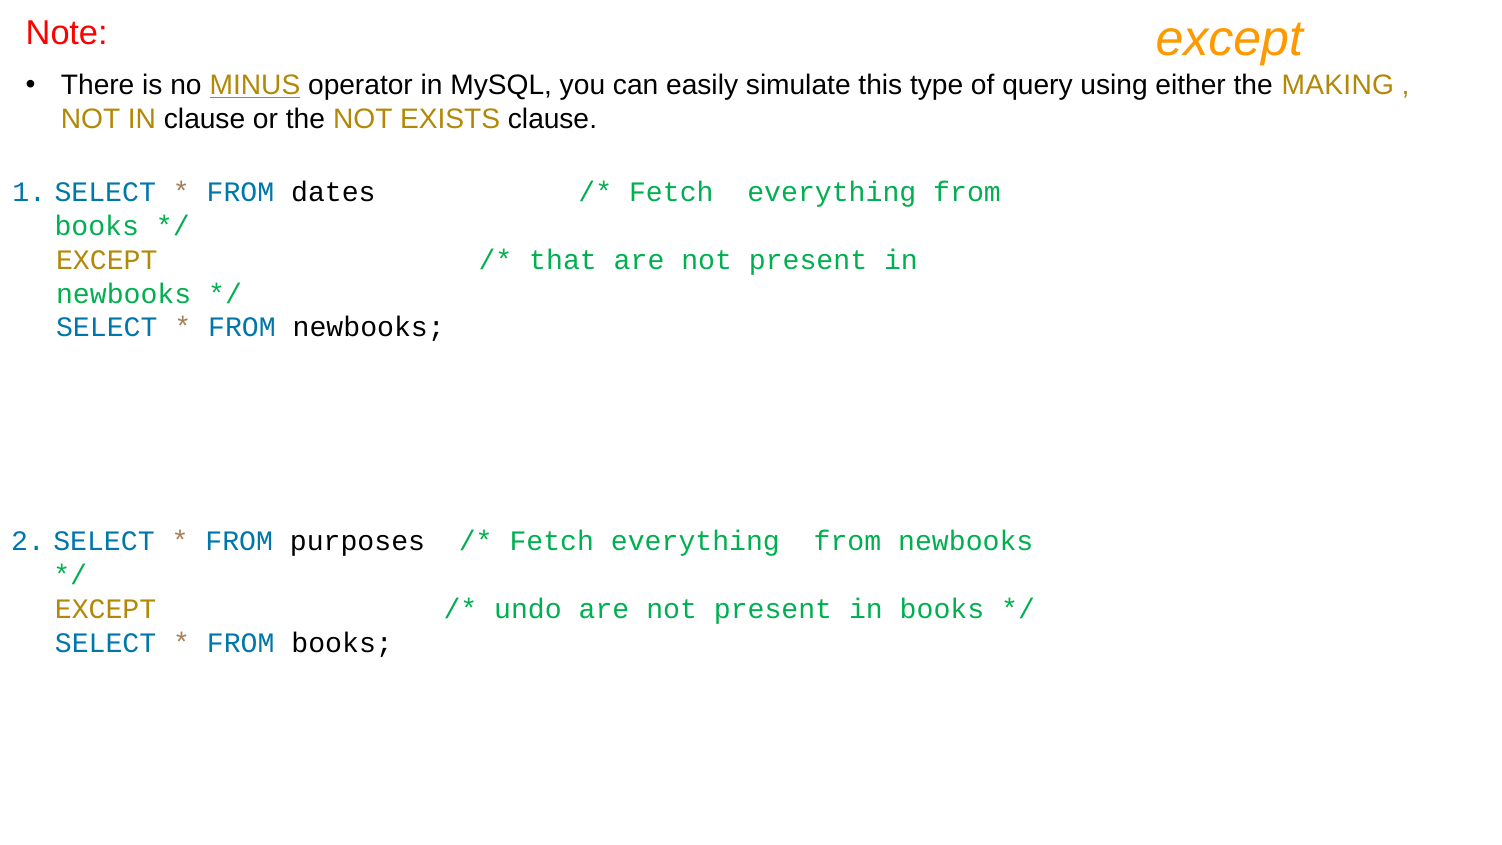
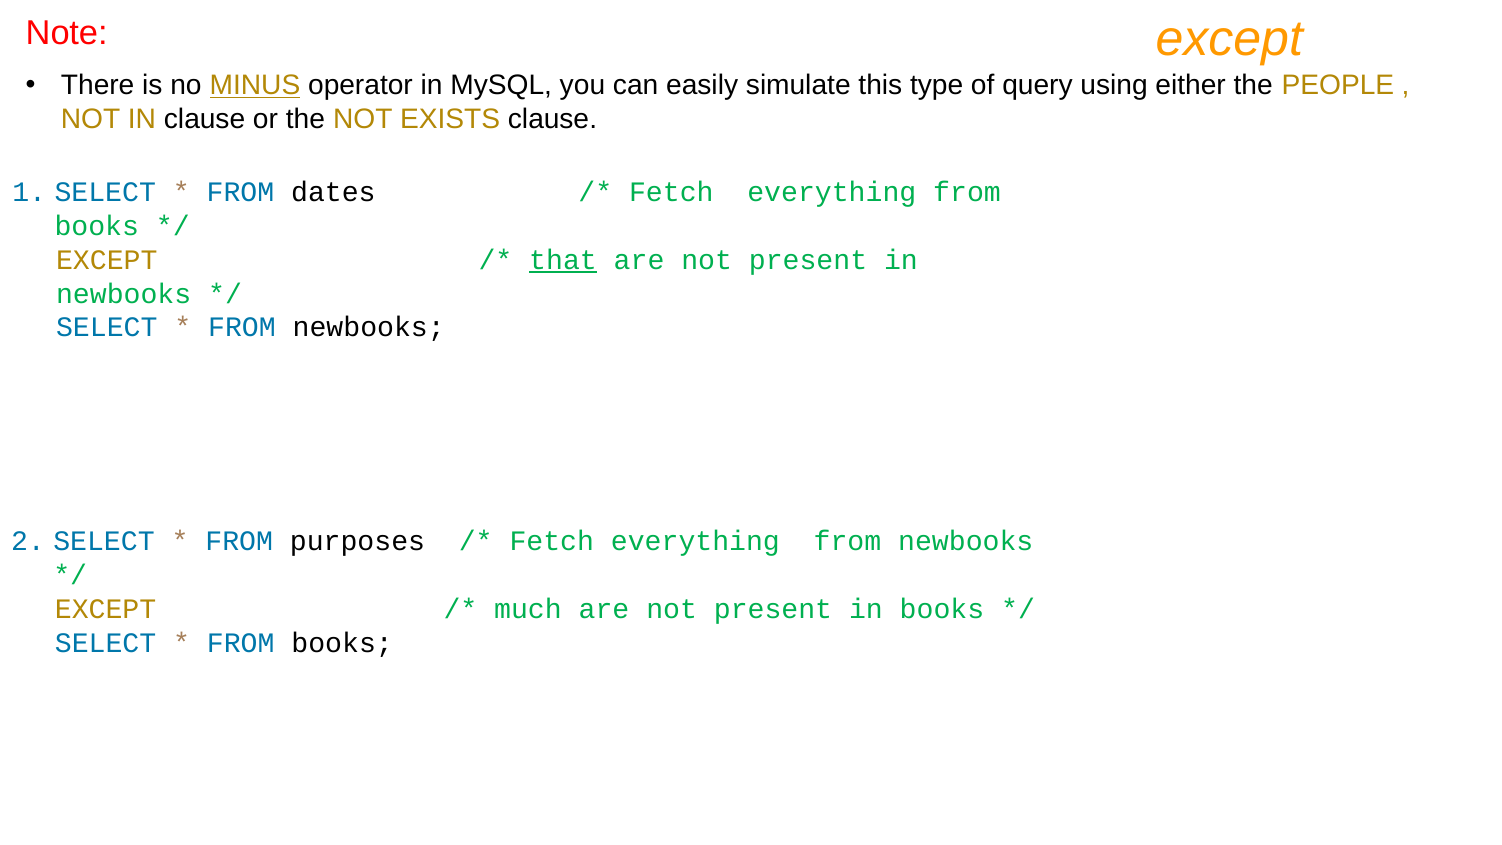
MAKING: MAKING -> PEOPLE
that underline: none -> present
undo: undo -> much
